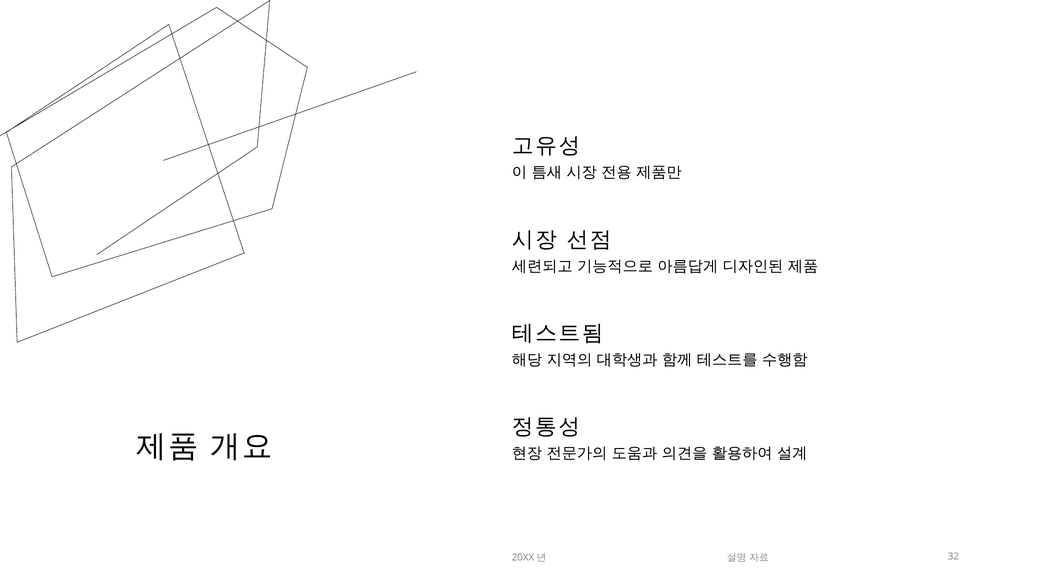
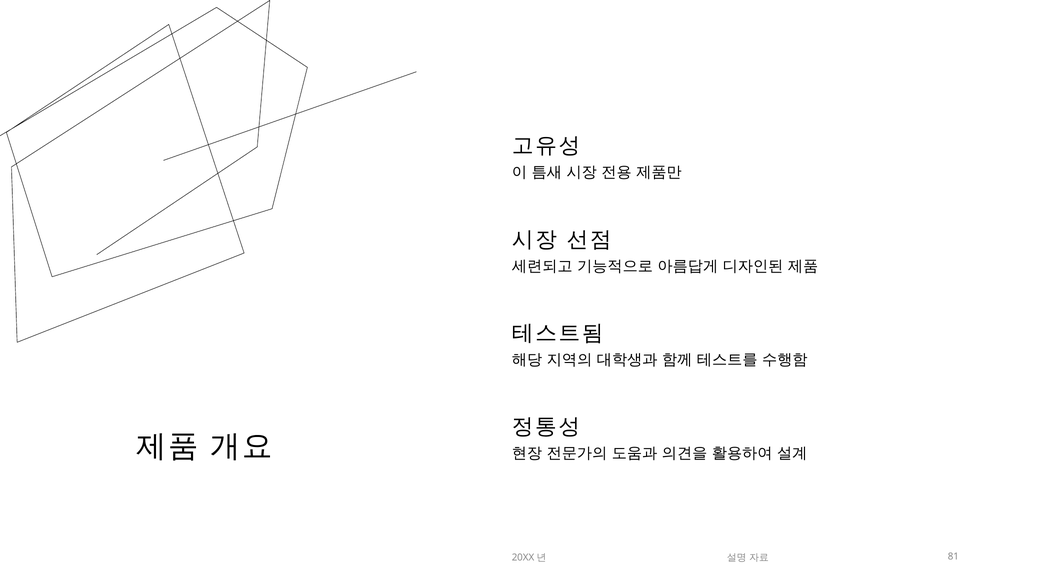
32: 32 -> 81
